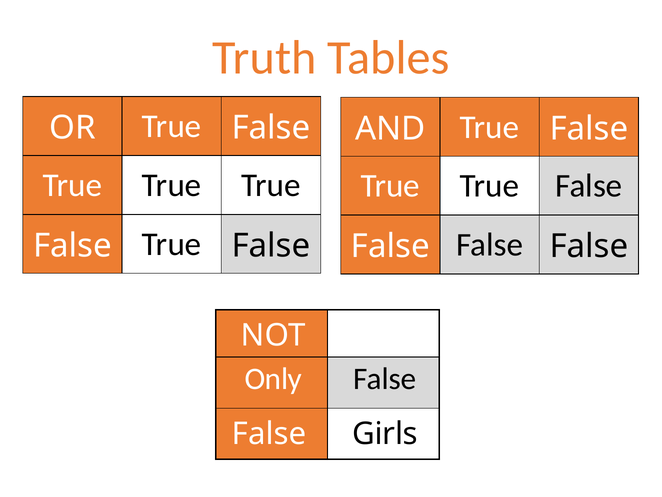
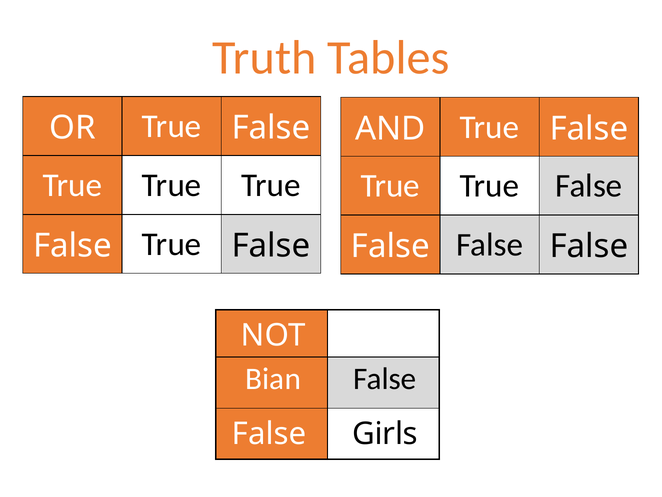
Only: Only -> Bian
